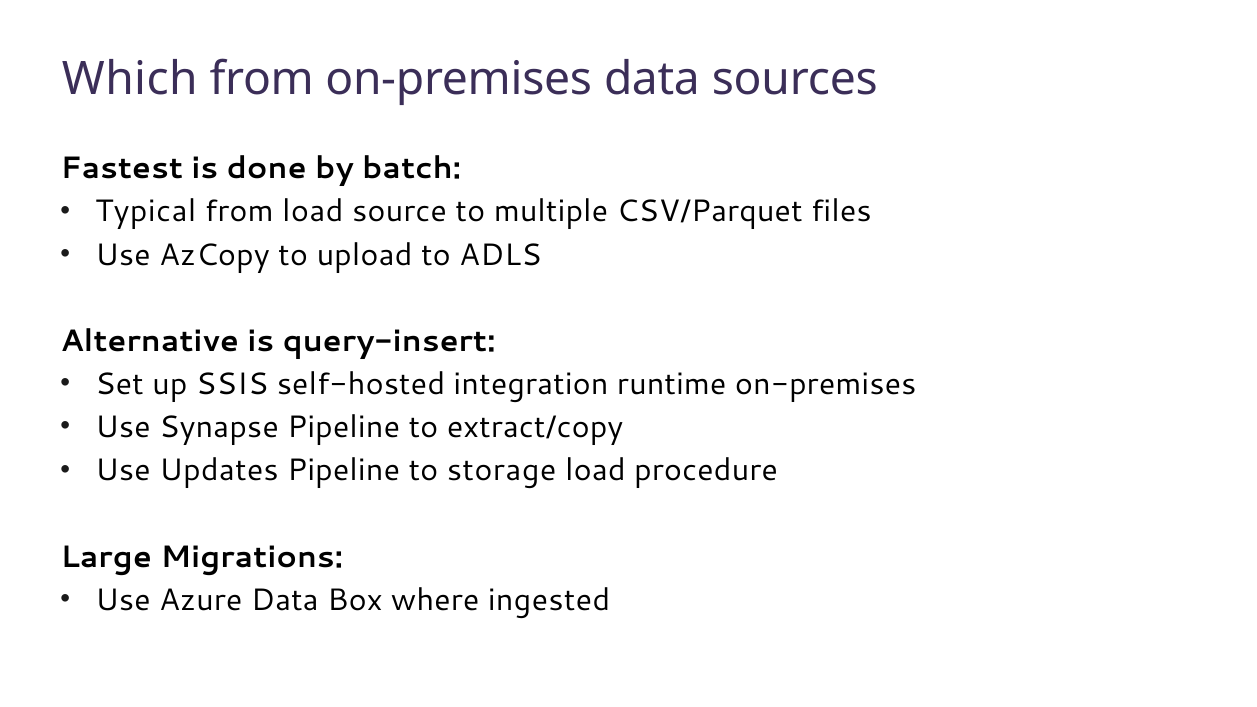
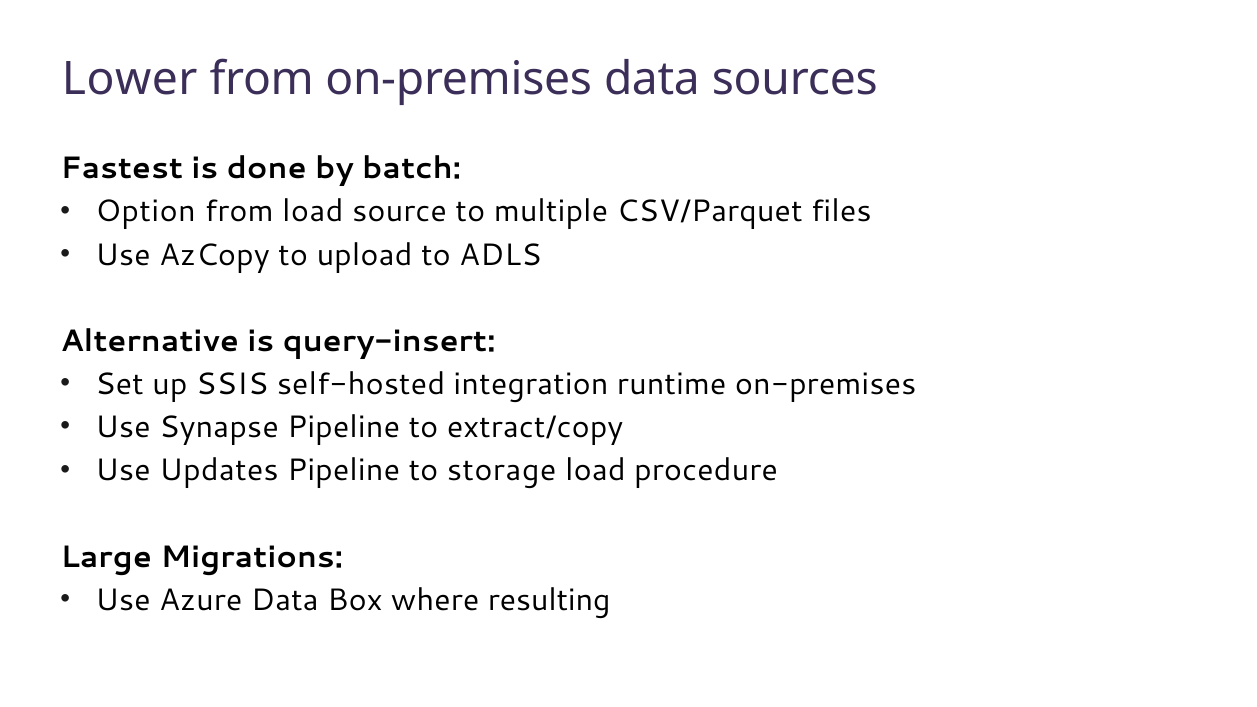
Which: Which -> Lower
Typical: Typical -> Option
ingested: ingested -> resulting
